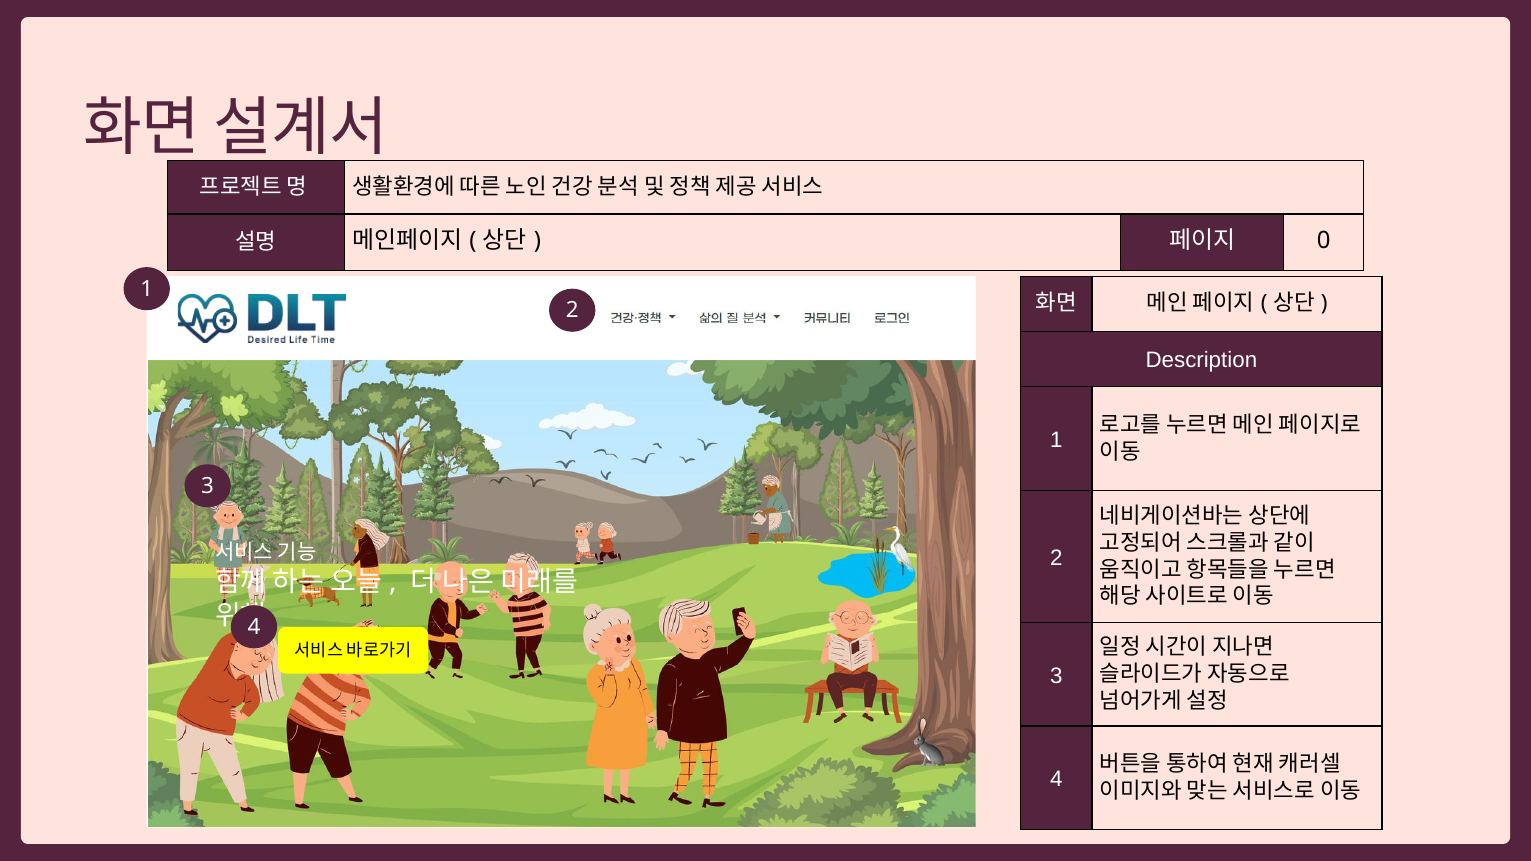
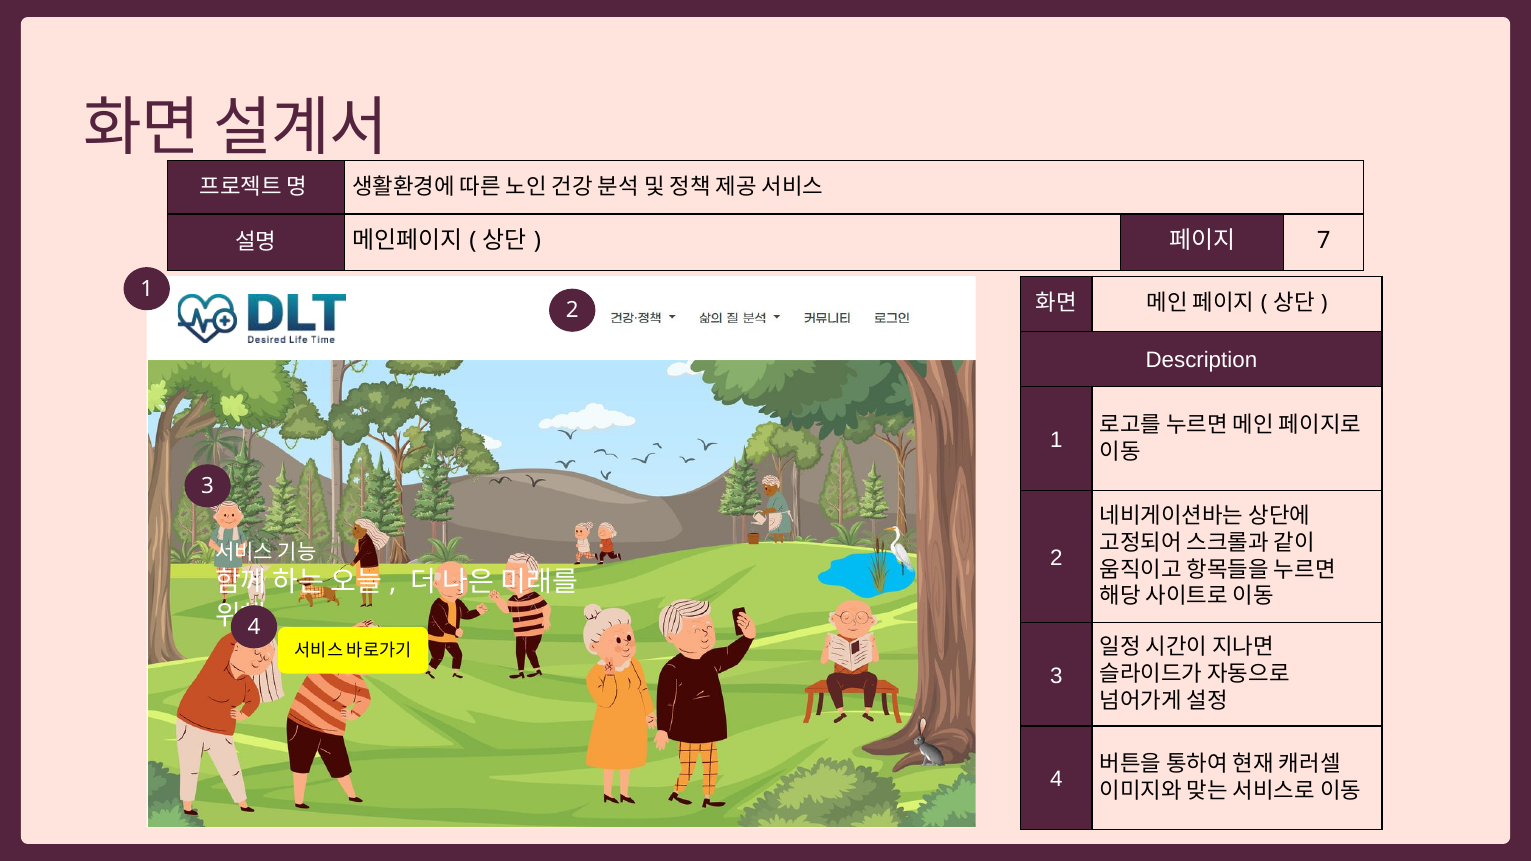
0: 0 -> 7
